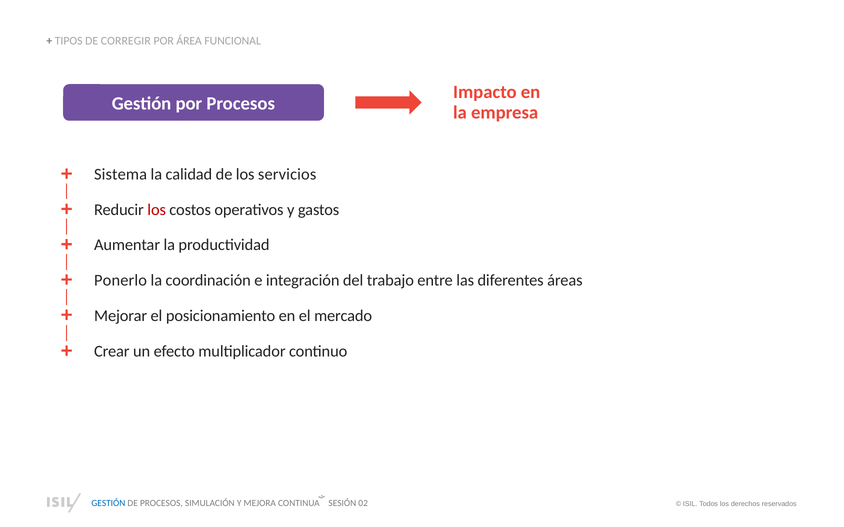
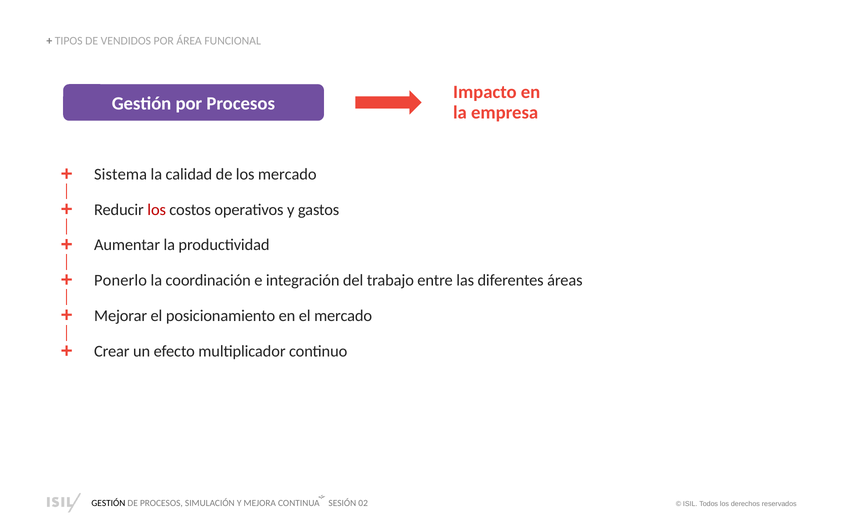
CORREGIR: CORREGIR -> VENDIDOS
los servicios: servicios -> mercado
GESTIÓN at (108, 504) colour: blue -> black
